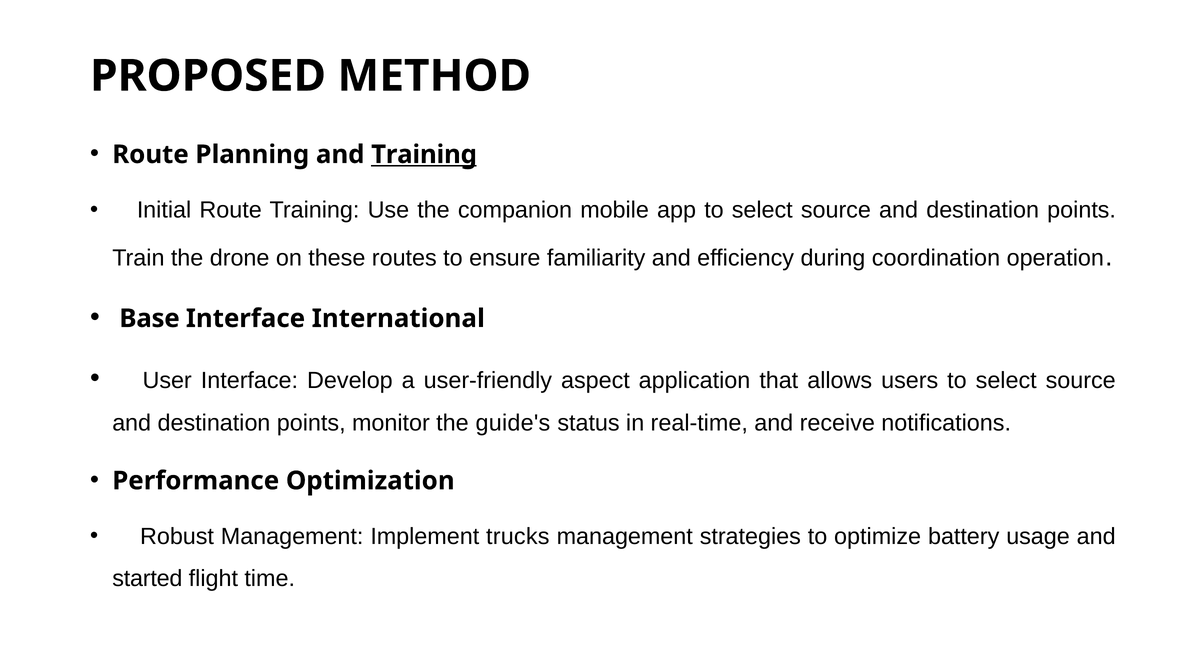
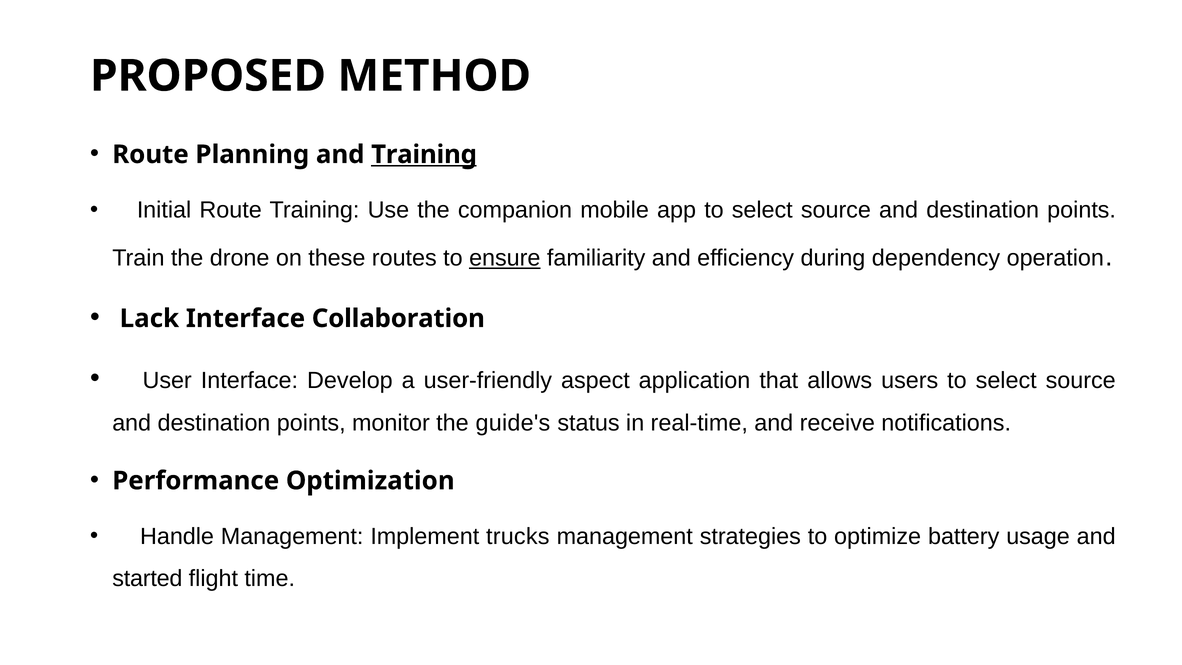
ensure underline: none -> present
coordination: coordination -> dependency
Base: Base -> Lack
International: International -> Collaboration
Robust: Robust -> Handle
